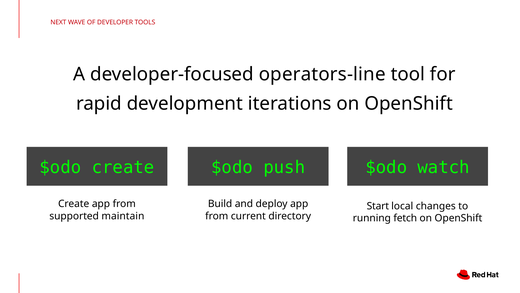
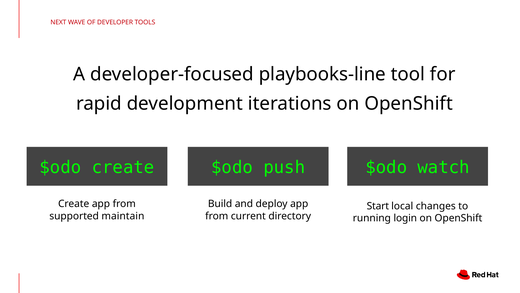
operators-line: operators-line -> playbooks-line
fetch: fetch -> login
